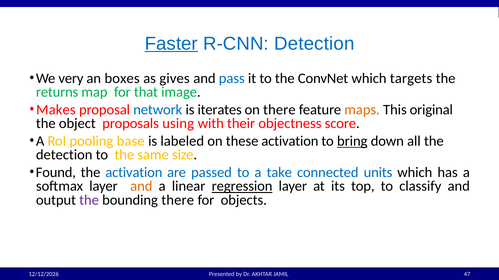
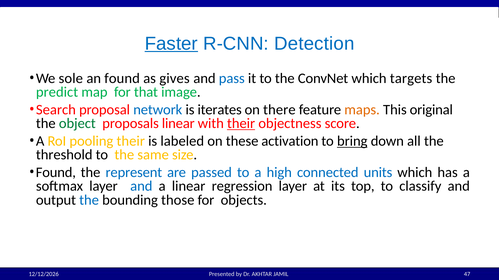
very: very -> sole
an boxes: boxes -> found
returns: returns -> predict
Makes: Makes -> Search
object colour: black -> green
proposals using: using -> linear
their at (241, 124) underline: none -> present
pooling base: base -> their
detection at (64, 155): detection -> threshold
the activation: activation -> represent
take: take -> high
and at (141, 187) colour: orange -> blue
regression underline: present -> none
the at (89, 200) colour: purple -> blue
bounding there: there -> those
